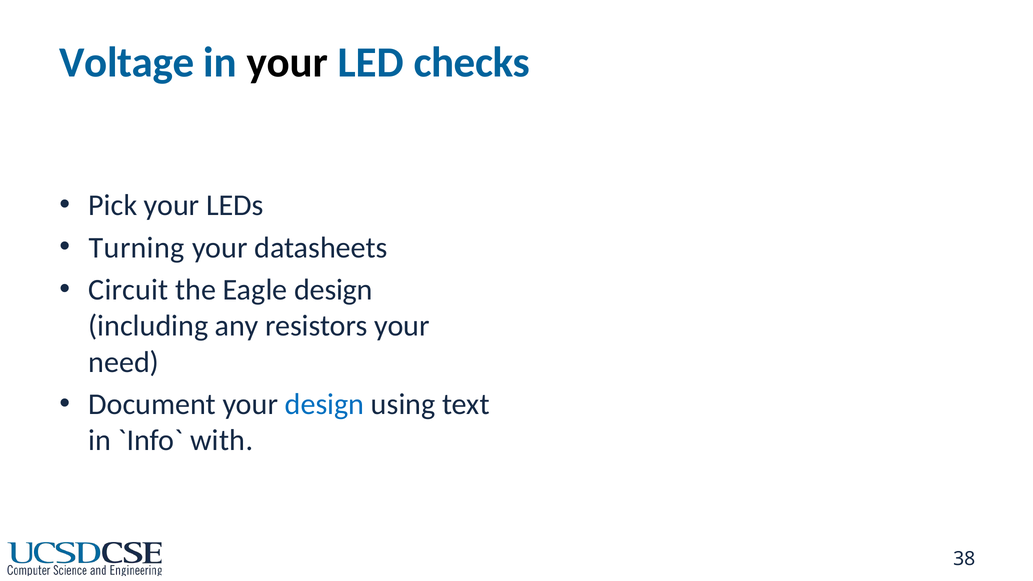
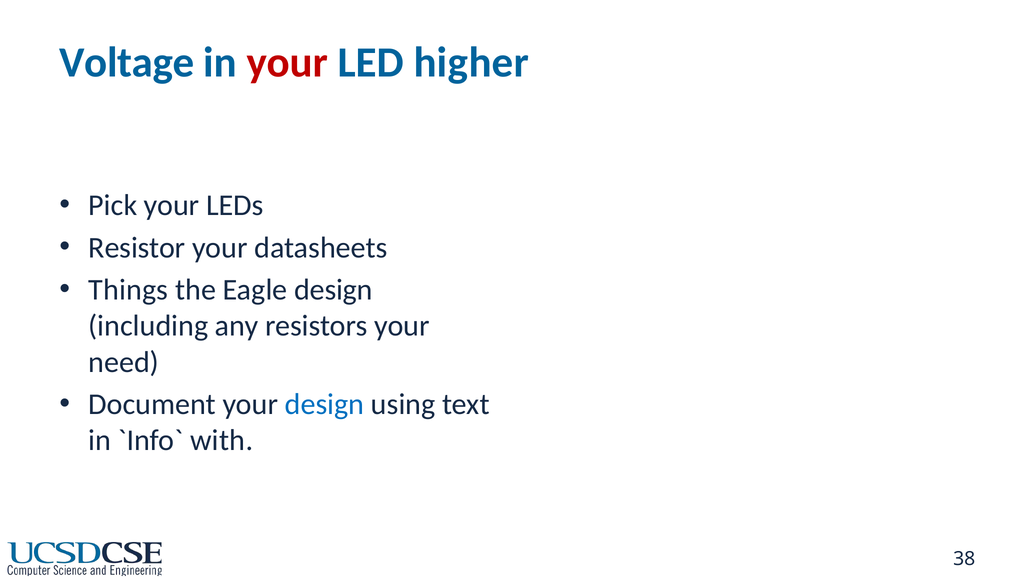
your at (287, 63) colour: black -> red
checks: checks -> higher
Turning: Turning -> Resistor
Circuit: Circuit -> Things
